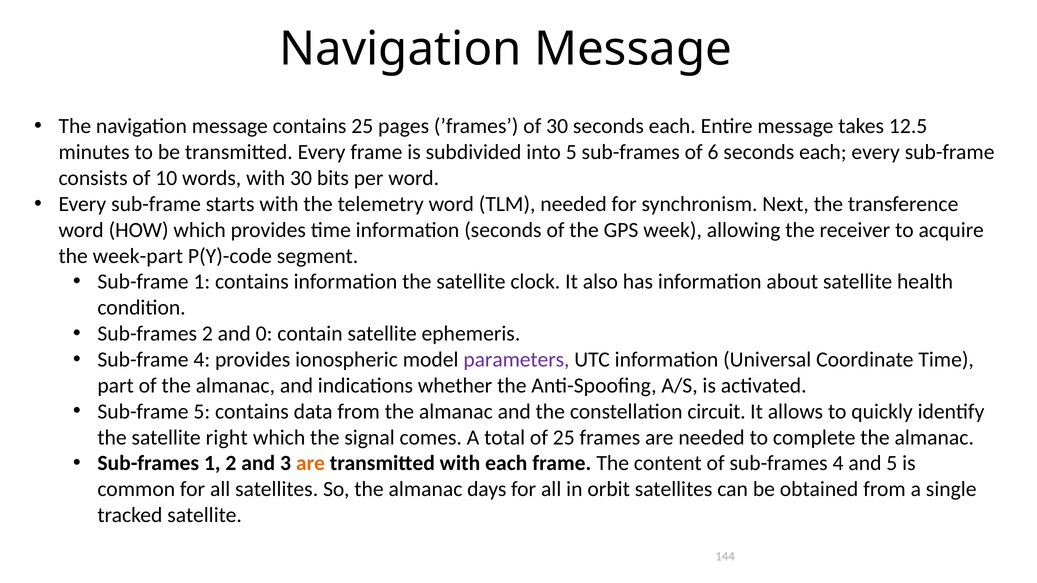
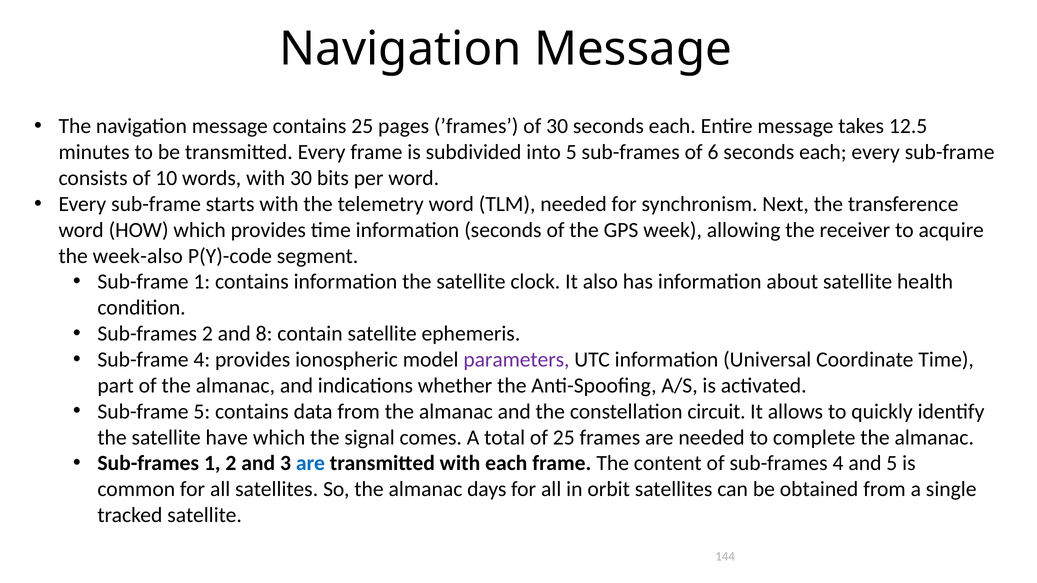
week-part: week-part -> week-also
0: 0 -> 8
right: right -> have
are at (310, 464) colour: orange -> blue
